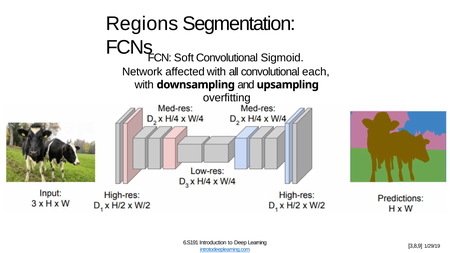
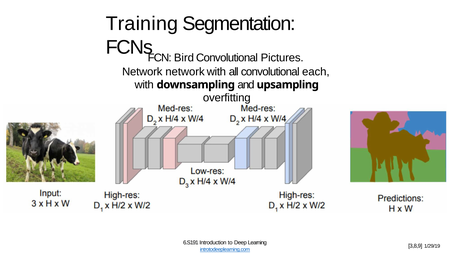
Regions: Regions -> Training
Soft: Soft -> Bird
Sigmoid: Sigmoid -> Pictures
Network affected: affected -> network
